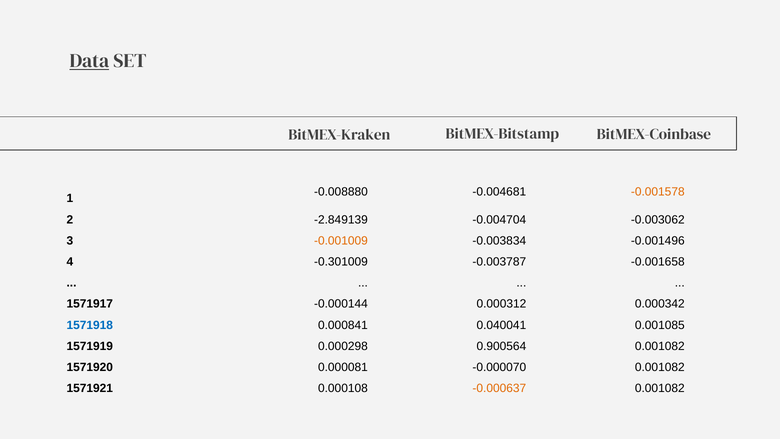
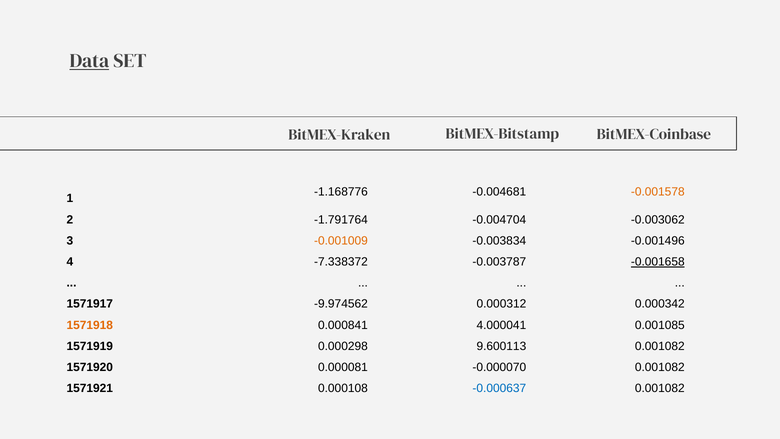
-0.008880: -0.008880 -> -1.168776
-2.849139: -2.849139 -> -1.791764
-0.301009: -0.301009 -> -7.338372
-0.001658 underline: none -> present
-0.000144: -0.000144 -> -9.974562
1571918 colour: blue -> orange
0.040041: 0.040041 -> 4.000041
0.900564: 0.900564 -> 9.600113
-0.000637 colour: orange -> blue
